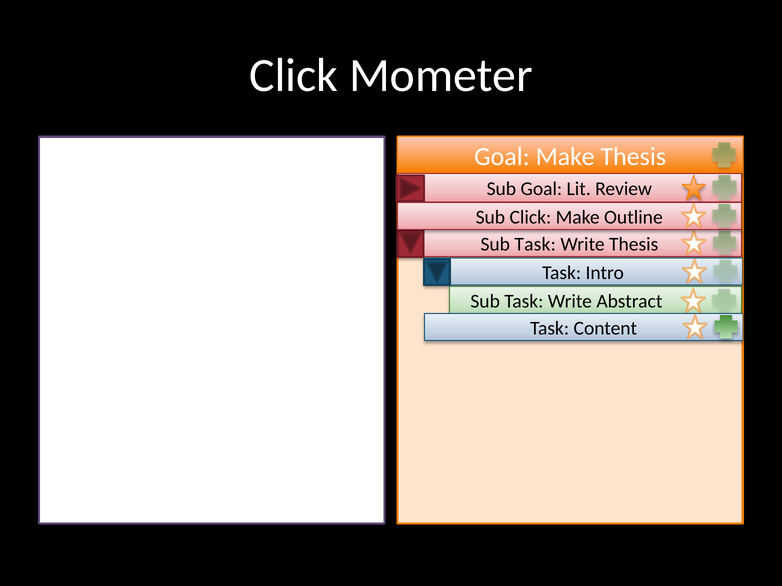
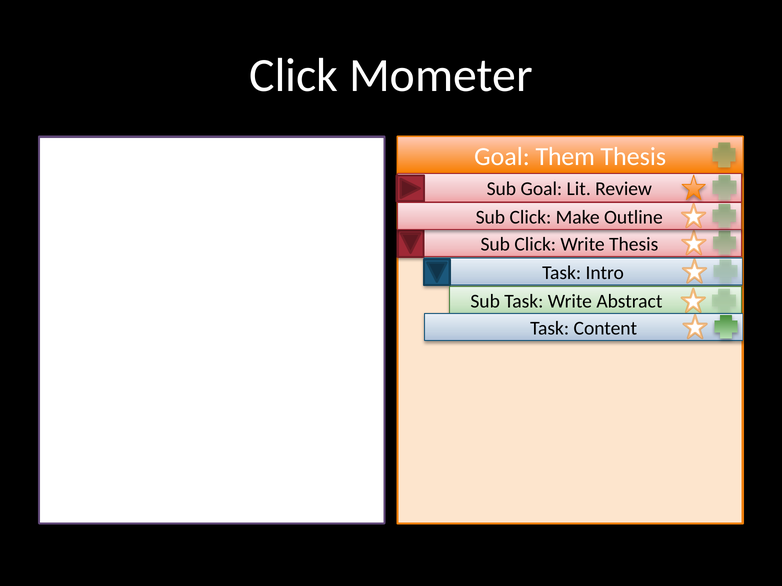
Goal Make: Make -> Them
Task at (535, 245): Task -> Click
